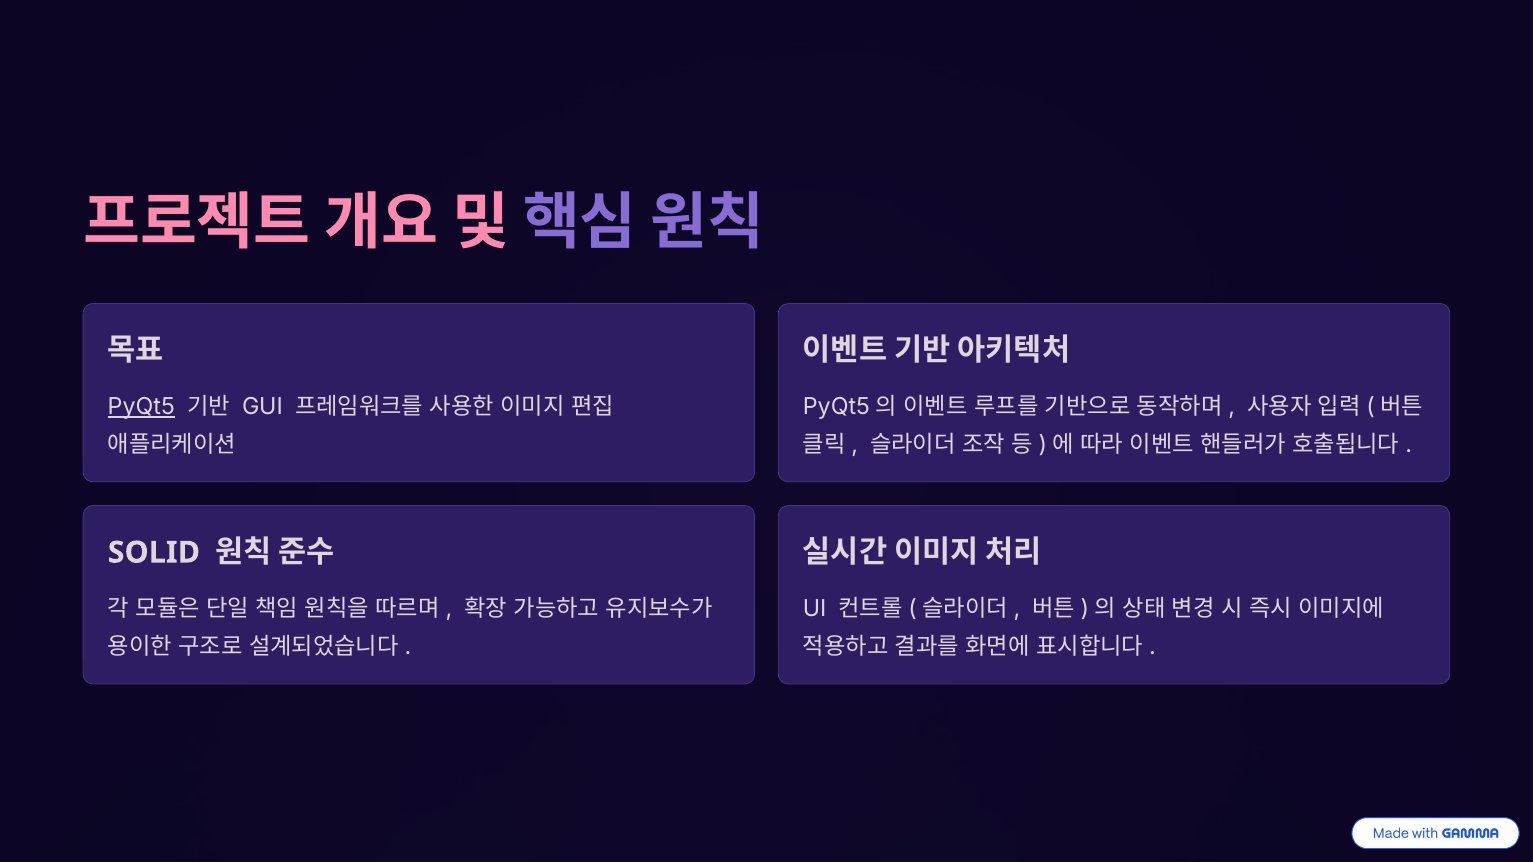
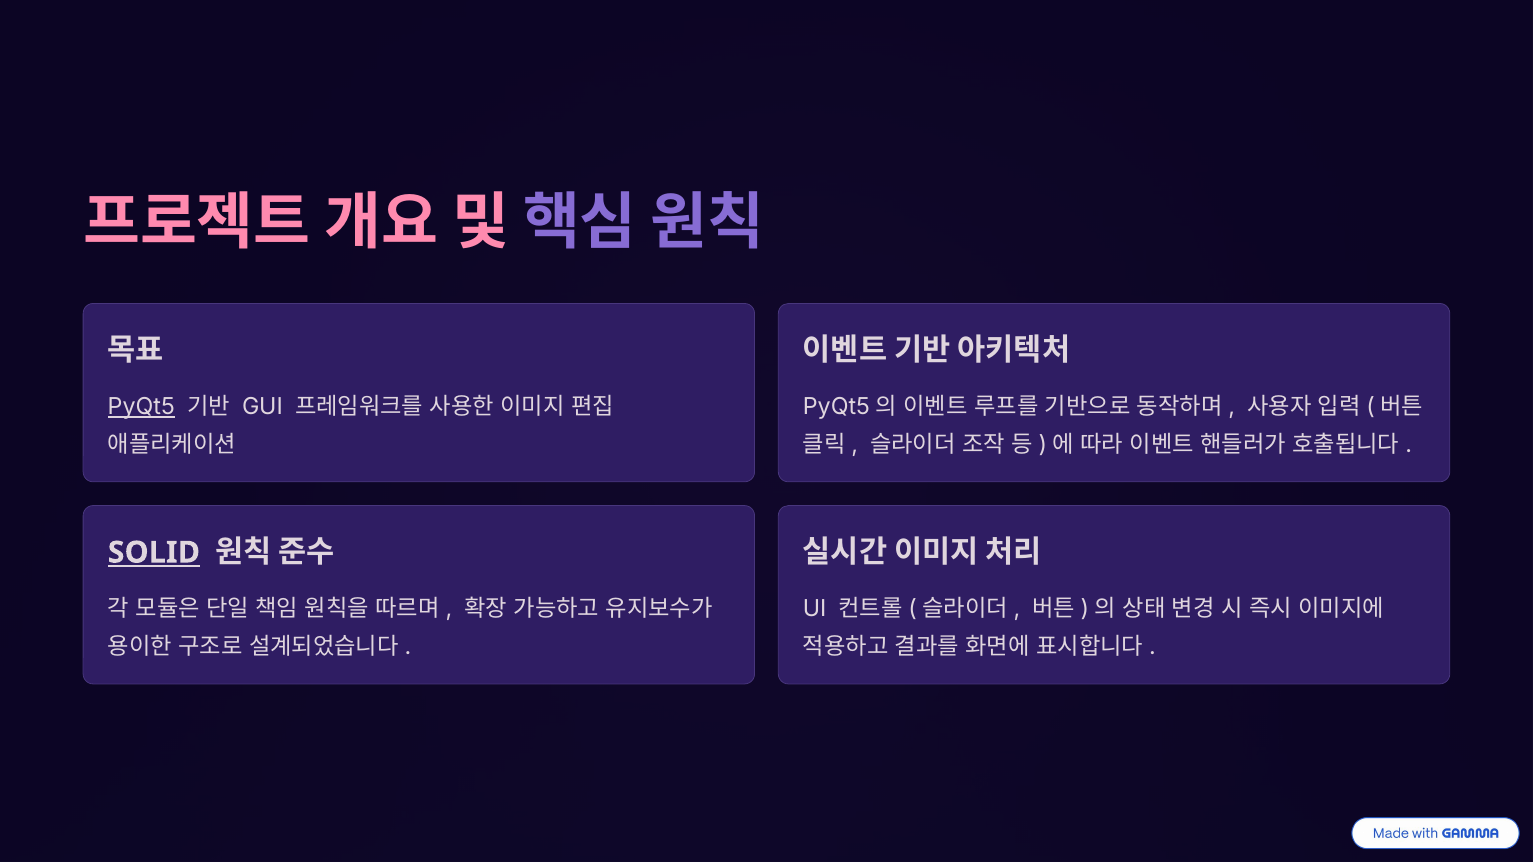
SOLID underline: none -> present
